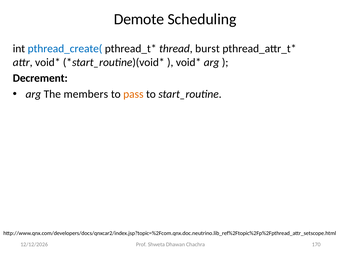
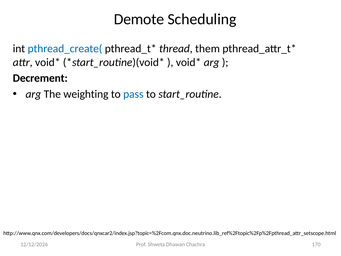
burst: burst -> them
members: members -> weighting
pass colour: orange -> blue
